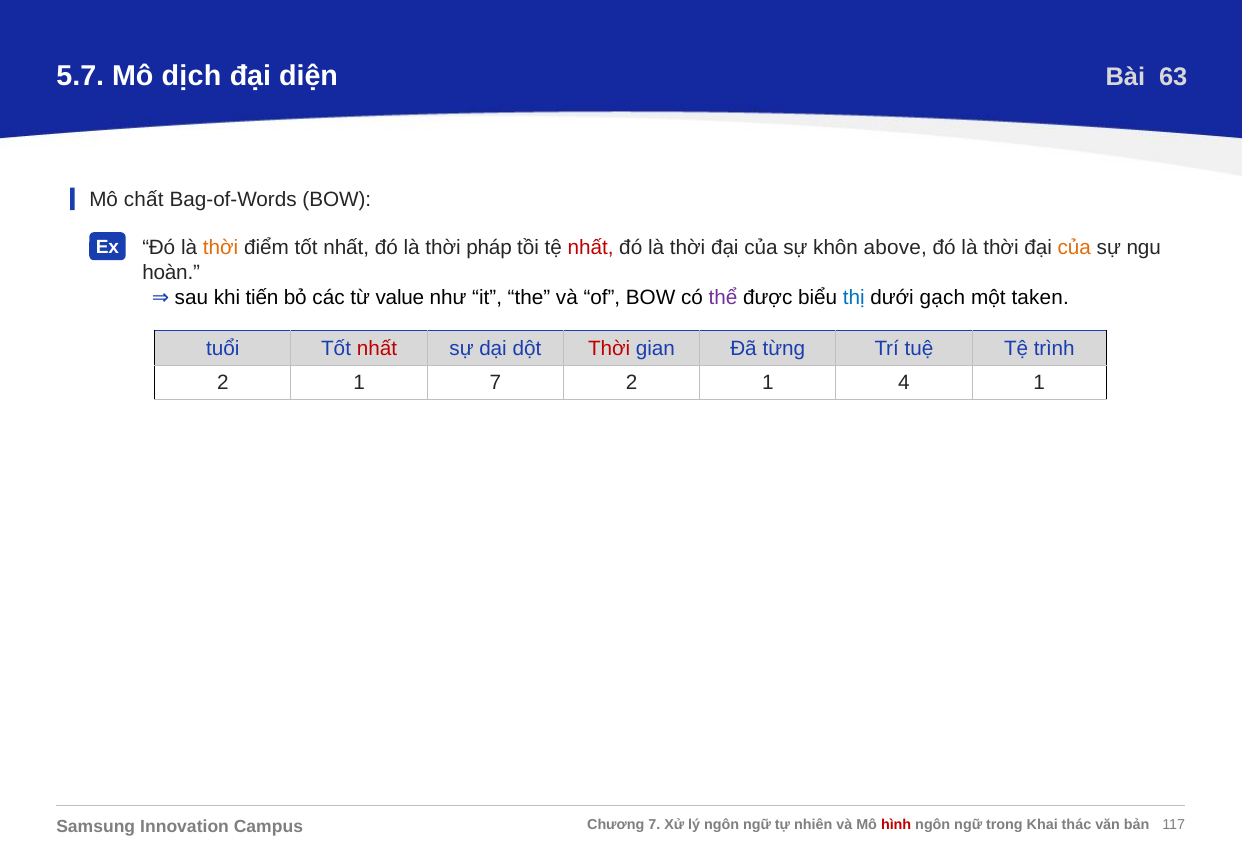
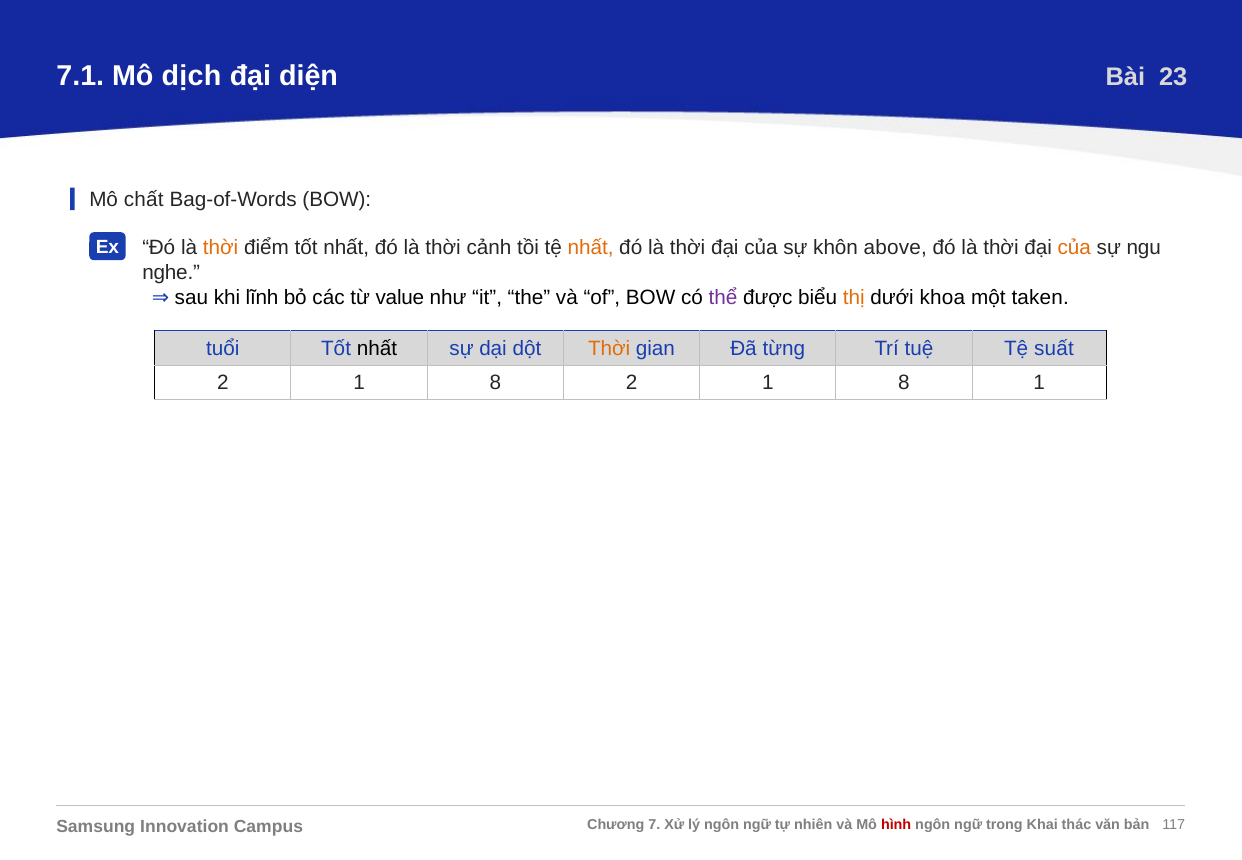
5.7: 5.7 -> 7.1
63: 63 -> 23
pháp: pháp -> cảnh
nhất at (591, 247) colour: red -> orange
hoàn: hoàn -> nghe
tiến: tiến -> lĩnh
thị colour: blue -> orange
gạch: gạch -> khoa
nhất at (377, 348) colour: red -> black
Thời at (609, 348) colour: red -> orange
trình: trình -> suất
7 at (495, 383): 7 -> 8
4 at (904, 383): 4 -> 8
